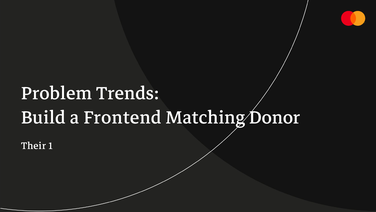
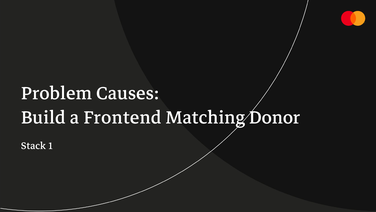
Trends: Trends -> Causes
Their: Their -> Stack
